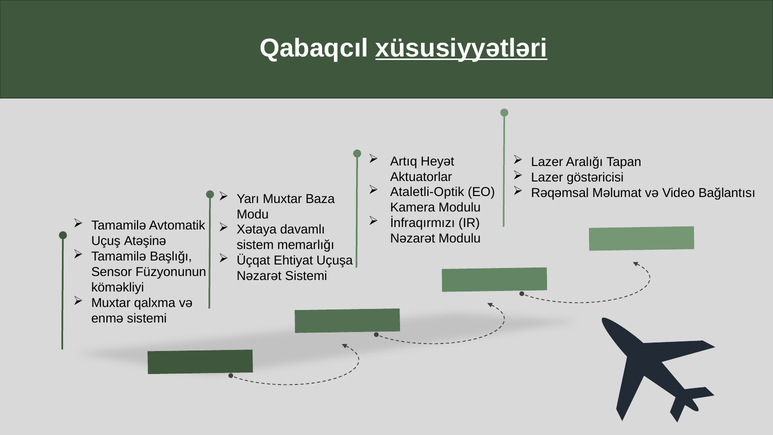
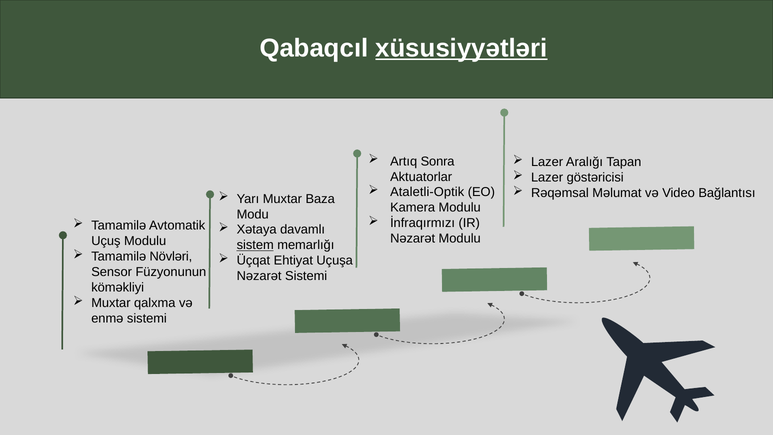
Heyət: Heyət -> Sonra
Uçuş Atəşinə: Atəşinə -> Modulu
sistem underline: none -> present
Başlığı: Başlığı -> Növləri
